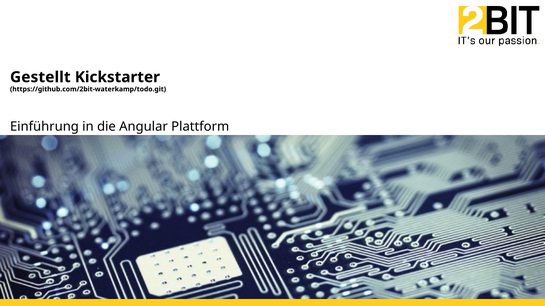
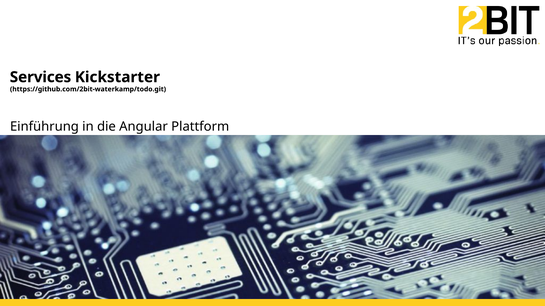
Gestellt: Gestellt -> Services
